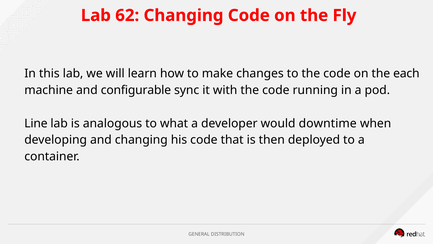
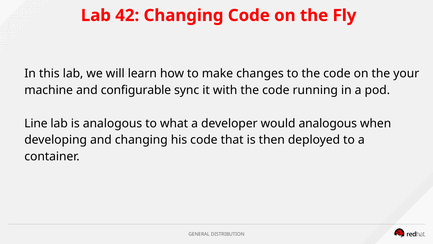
62: 62 -> 42
each: each -> your
would downtime: downtime -> analogous
